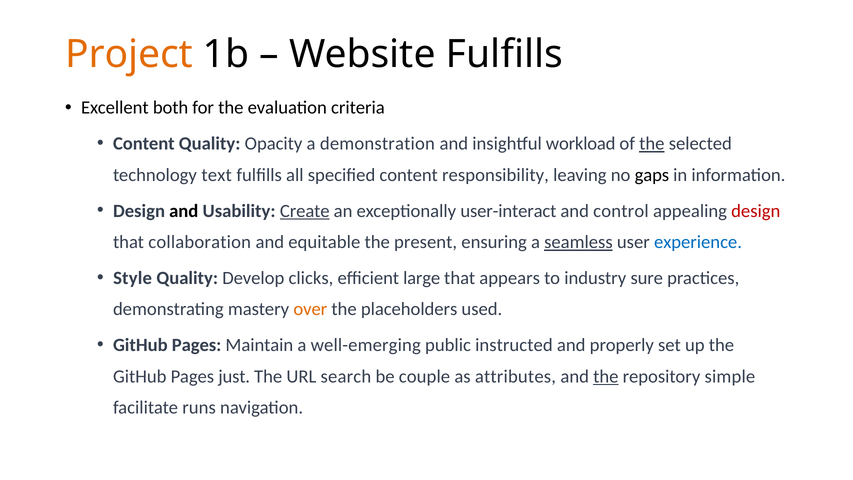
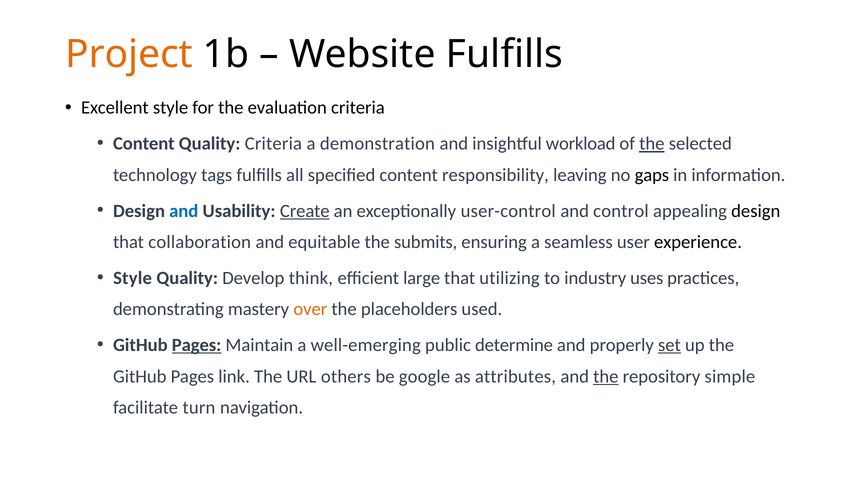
Excellent both: both -> style
Quality Opacity: Opacity -> Criteria
text: text -> tags
and at (184, 211) colour: black -> blue
user-interact: user-interact -> user-control
design at (756, 211) colour: red -> black
present: present -> submits
seamless underline: present -> none
experience colour: blue -> black
clicks: clicks -> think
appears: appears -> utilizing
sure: sure -> uses
Pages at (197, 345) underline: none -> present
instructed: instructed -> determine
set underline: none -> present
just: just -> link
search: search -> others
couple: couple -> google
runs: runs -> turn
